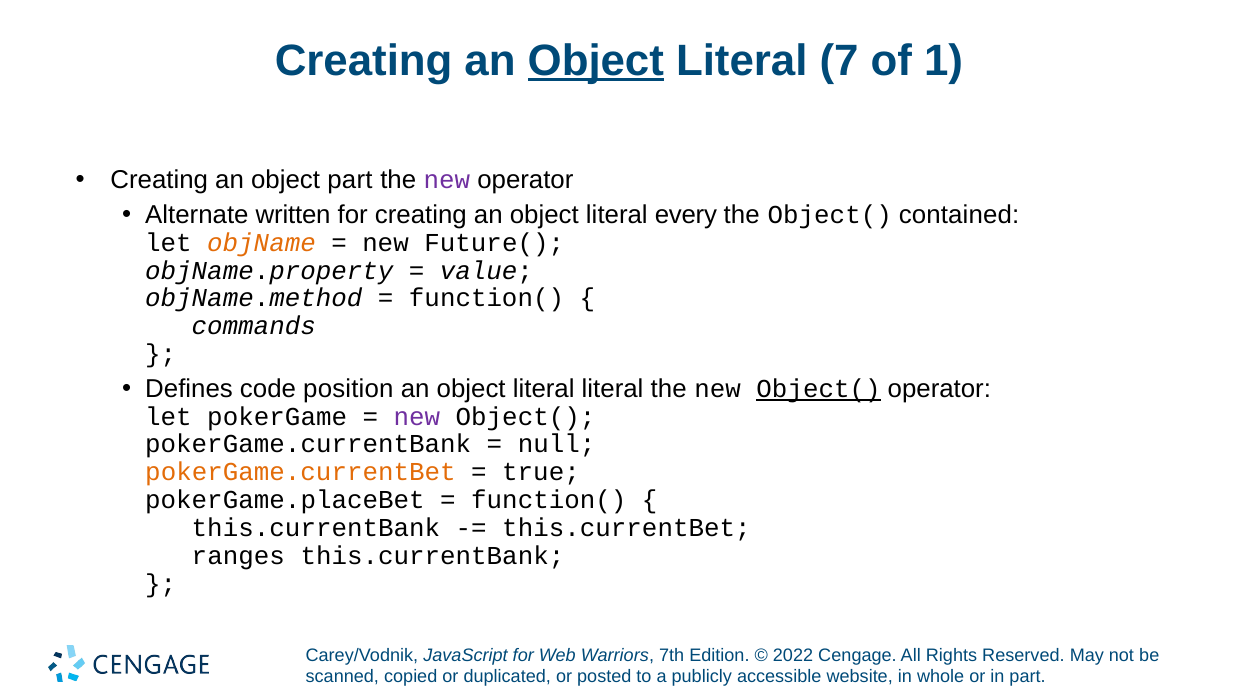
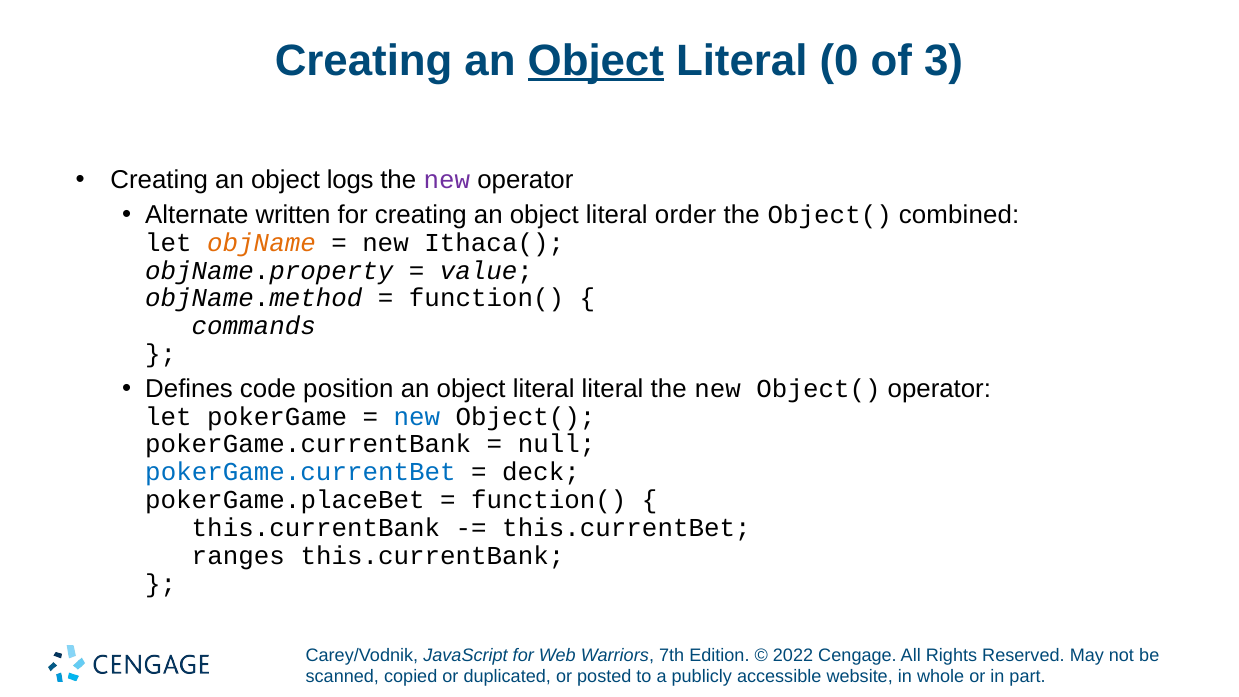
7: 7 -> 0
1: 1 -> 3
object part: part -> logs
every: every -> order
contained: contained -> combined
Future(: Future( -> Ithaca(
Object( at (819, 389) underline: present -> none
new at (417, 417) colour: purple -> blue
pokerGame.currentBet colour: orange -> blue
true: true -> deck
